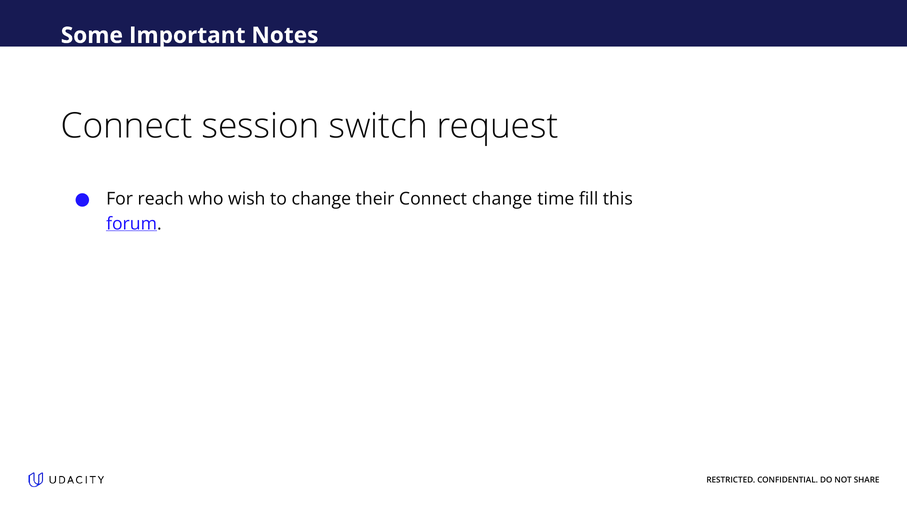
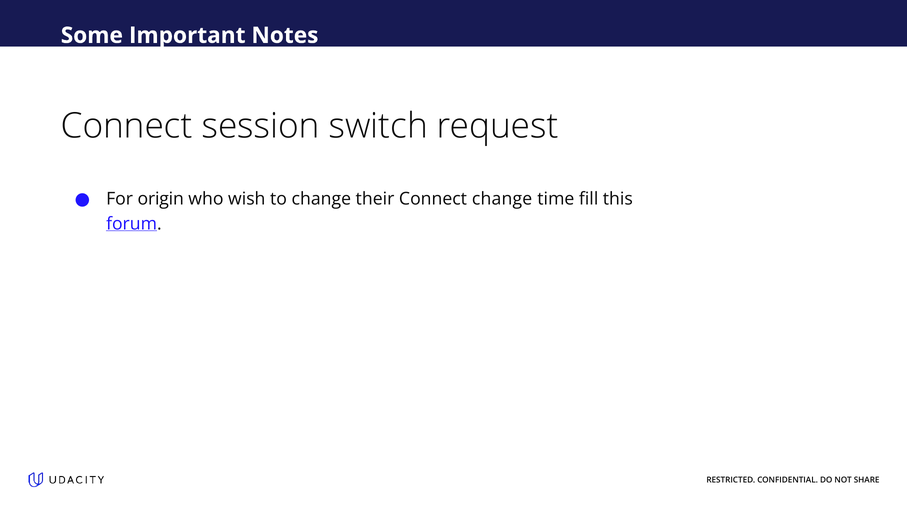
reach: reach -> origin
